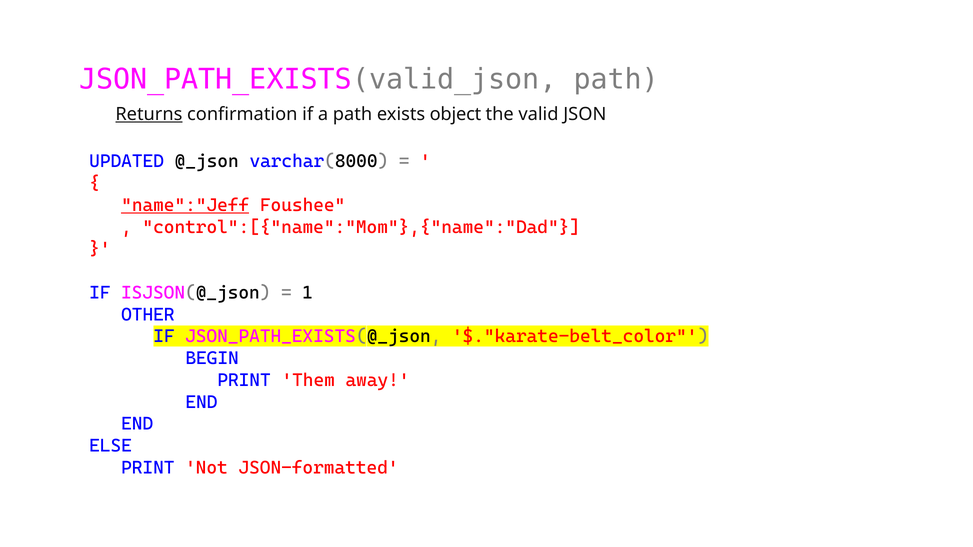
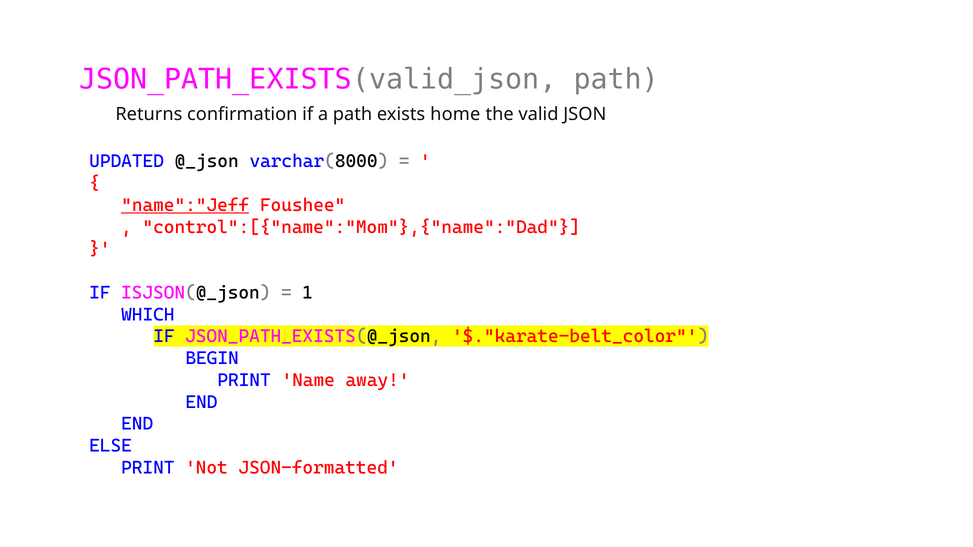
Returns underline: present -> none
object: object -> home
OTHER: OTHER -> WHICH
Them: Them -> Name
